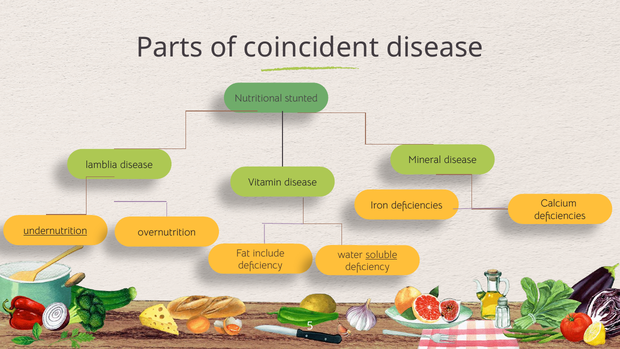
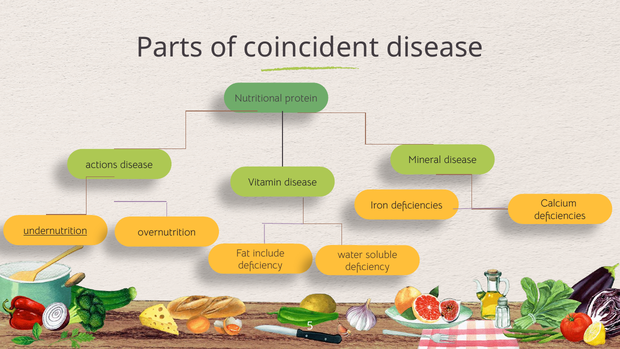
stunted: stunted -> protein
lamblia: lamblia -> actions
soluble underline: present -> none
